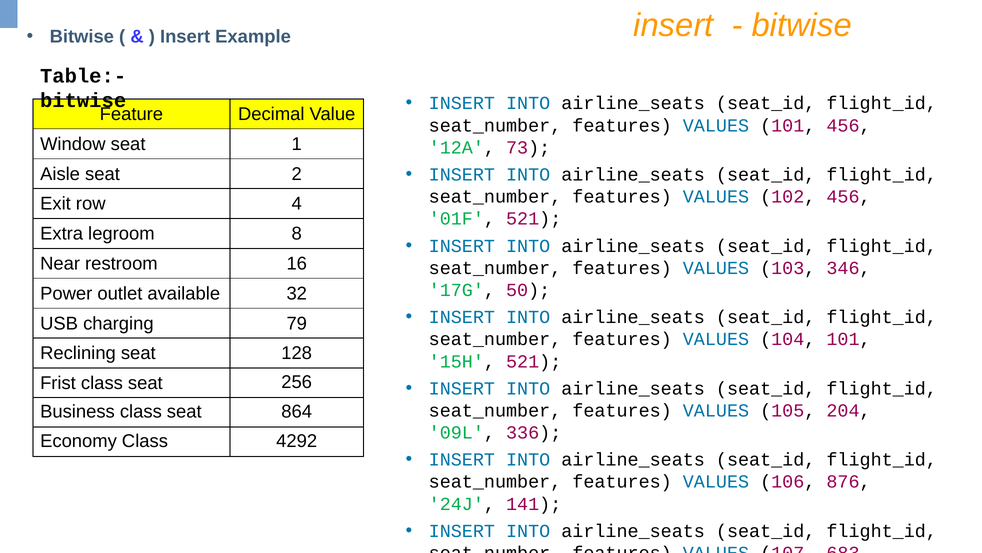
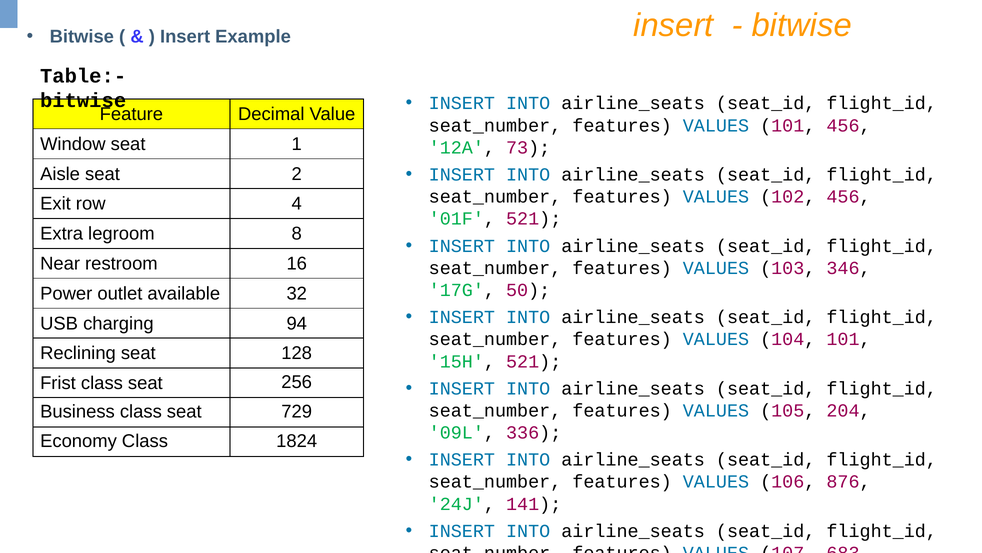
79: 79 -> 94
864: 864 -> 729
4292: 4292 -> 1824
